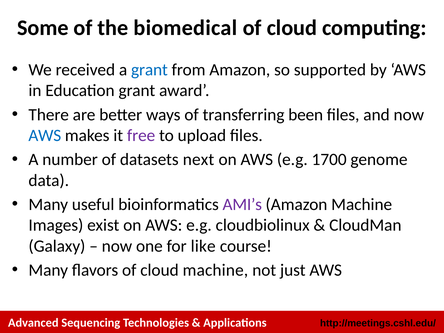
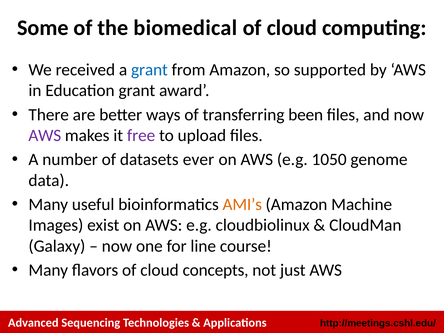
AWS at (45, 135) colour: blue -> purple
next: next -> ever
1700: 1700 -> 1050
AMI’s colour: purple -> orange
like: like -> line
cloud machine: machine -> concepts
